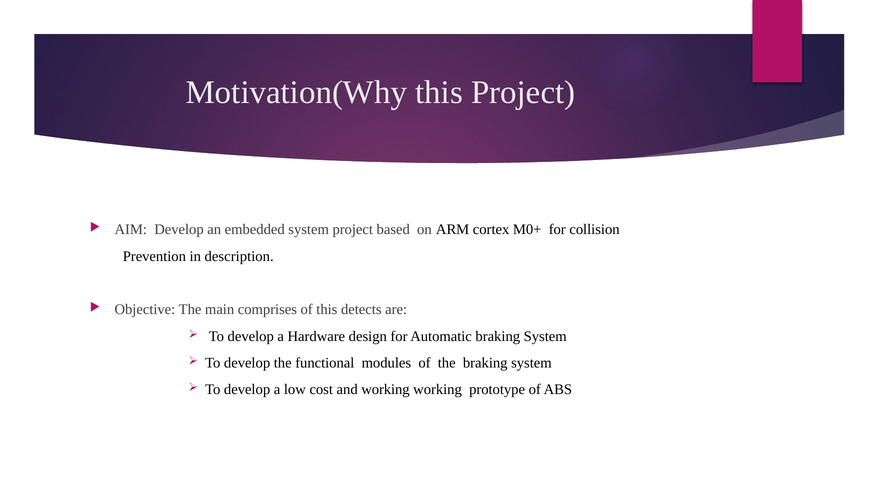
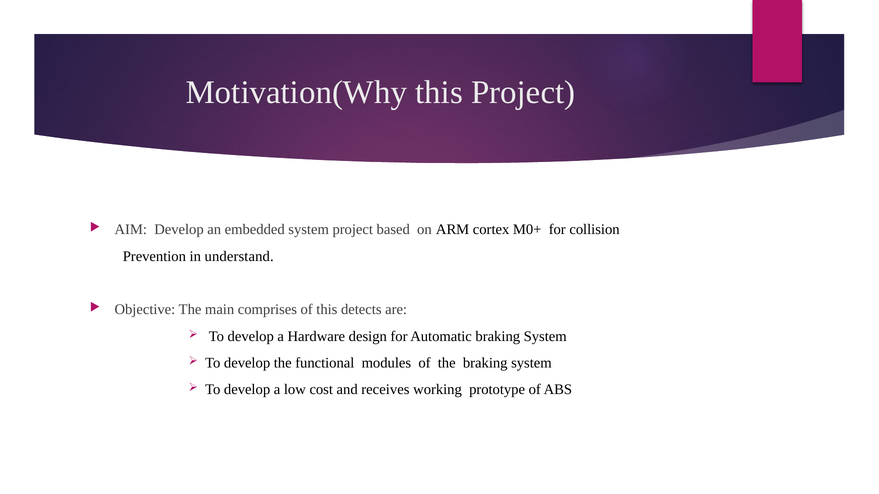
description: description -> understand
and working: working -> receives
